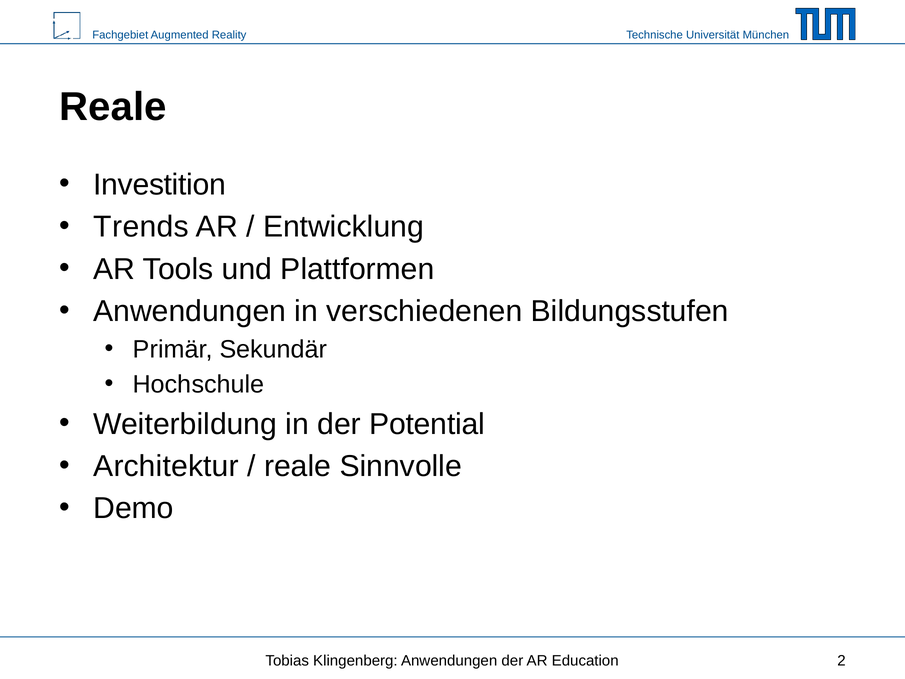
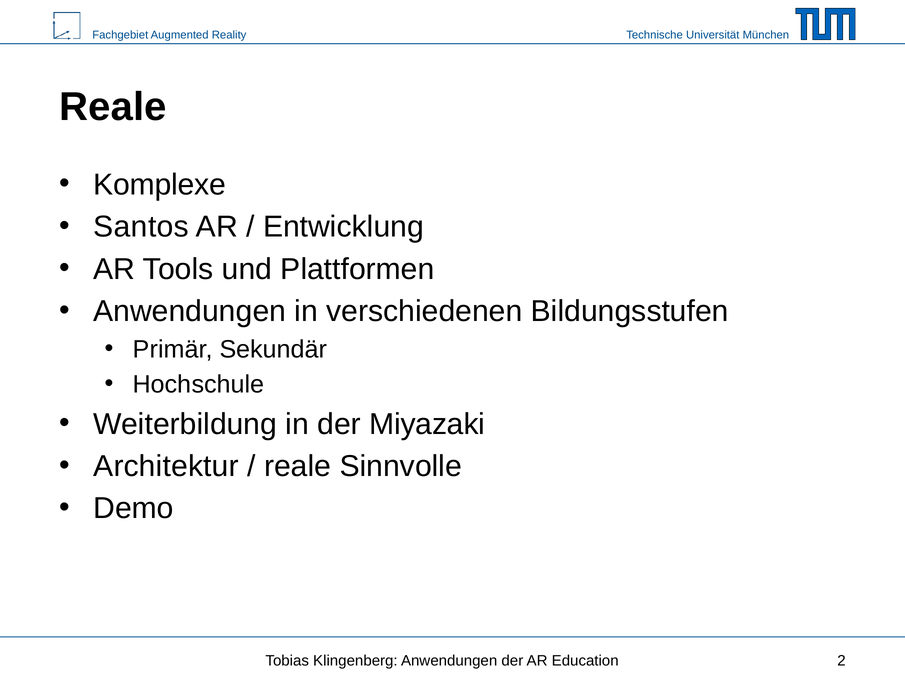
Investition: Investition -> Komplexe
Trends: Trends -> Santos
Potential: Potential -> Miyazaki
